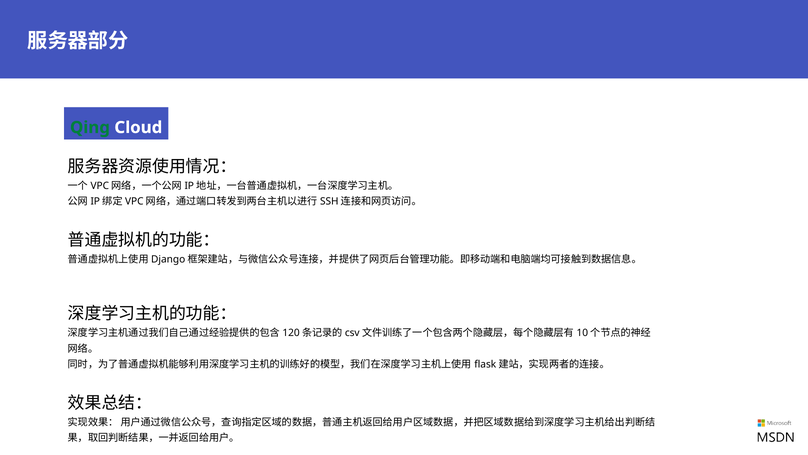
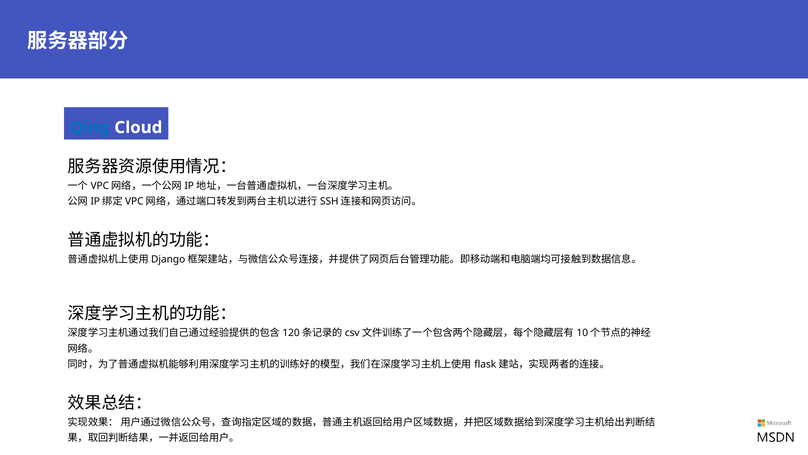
Qing colour: green -> blue
